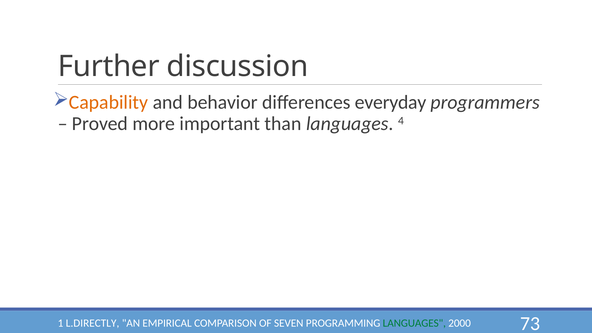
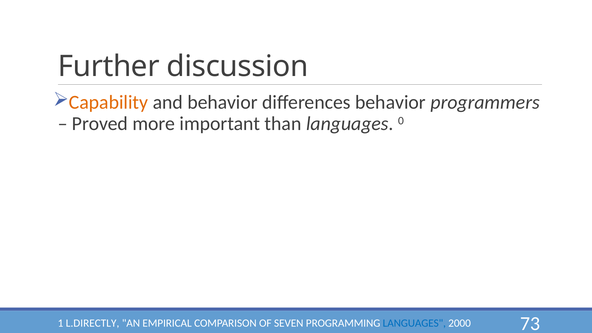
differences everyday: everyday -> behavior
4: 4 -> 0
LANGUAGES at (414, 323) colour: green -> blue
